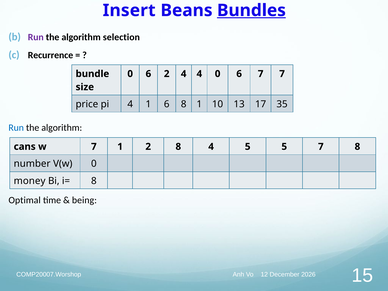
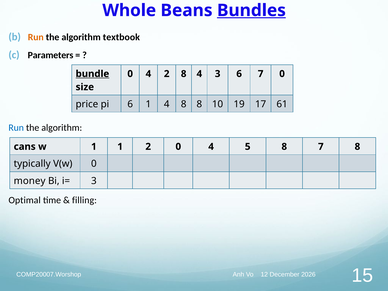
Insert: Insert -> Whole
Run at (36, 37) colour: purple -> orange
selection: selection -> textbook
Recurrence: Recurrence -> Parameters
bundle underline: none -> present
6 at (148, 74): 6 -> 4
2 4: 4 -> 8
4 0: 0 -> 3
7 7: 7 -> 0
pi 4: 4 -> 6
1 6: 6 -> 4
8 1: 1 -> 8
13: 13 -> 19
35: 35 -> 61
w 7: 7 -> 1
2 8: 8 -> 0
5 5: 5 -> 8
number: number -> typically
i= 8: 8 -> 3
being: being -> filling
